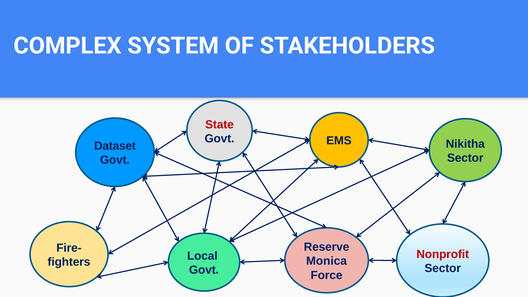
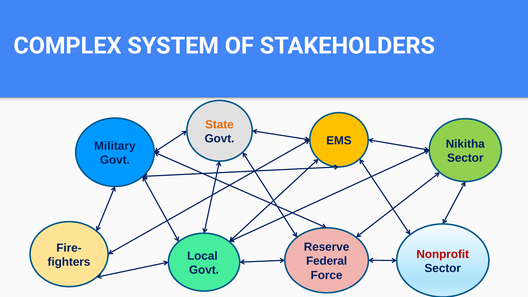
State colour: red -> orange
Dataset: Dataset -> Military
Monica: Monica -> Federal
